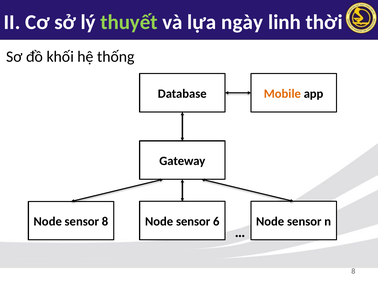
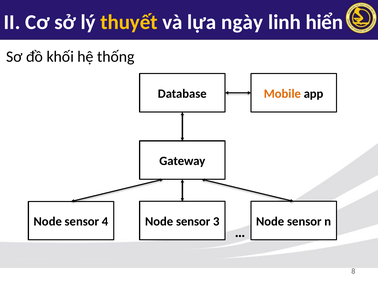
thuyết colour: light green -> yellow
thời: thời -> hiển
sensor 8: 8 -> 4
6: 6 -> 3
